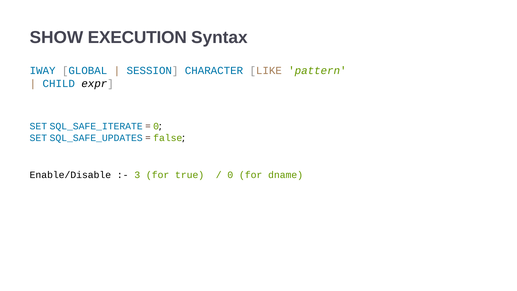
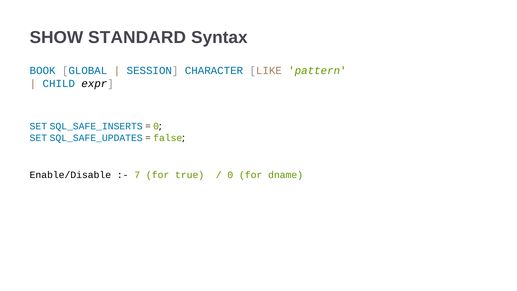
EXECUTION: EXECUTION -> STANDARD
IWAY: IWAY -> BOOK
SQL_SAFE_ITERATE: SQL_SAFE_ITERATE -> SQL_SAFE_INSERTS
3: 3 -> 7
